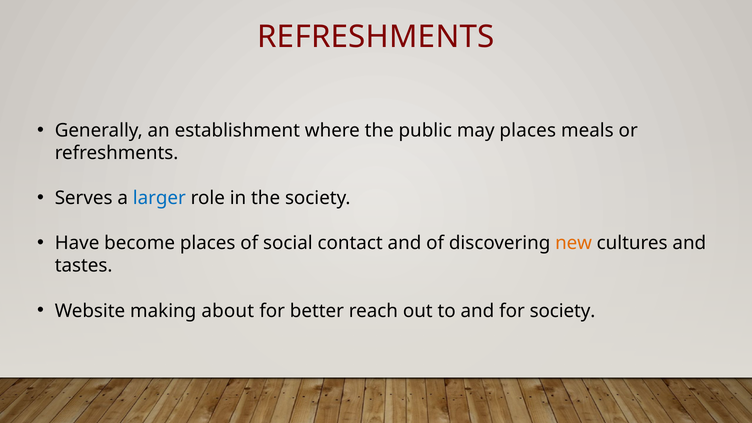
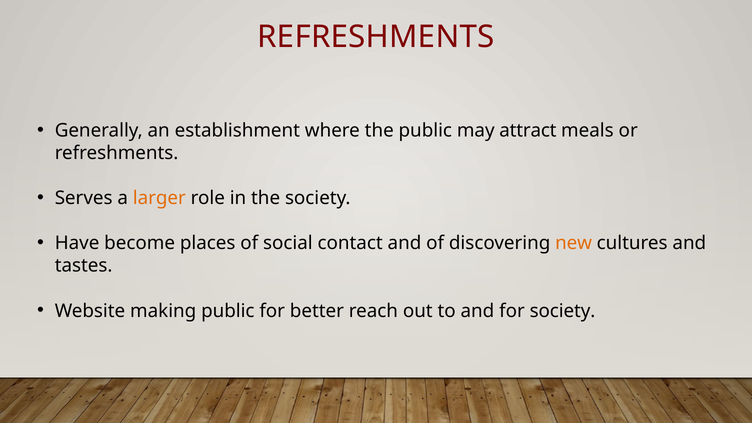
may places: places -> attract
larger colour: blue -> orange
making about: about -> public
